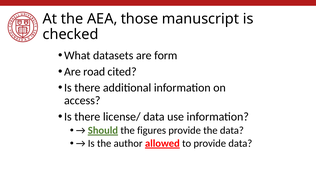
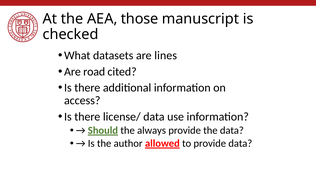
form: form -> lines
figures: figures -> always
